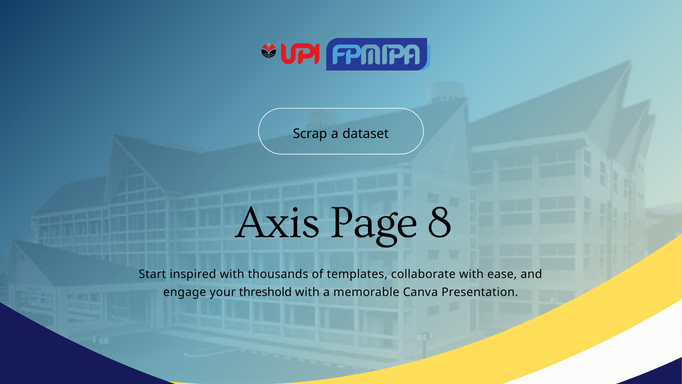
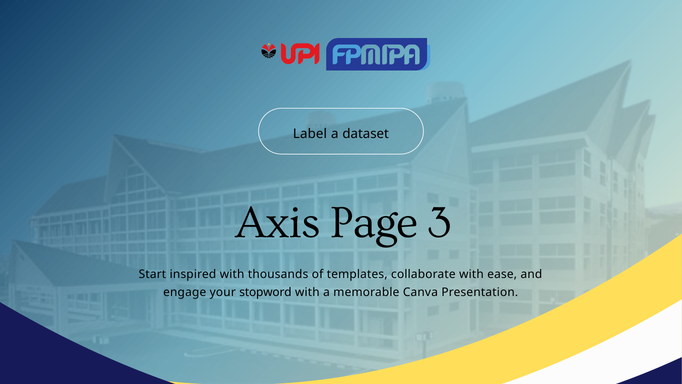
Scrap: Scrap -> Label
8: 8 -> 3
threshold: threshold -> stopword
